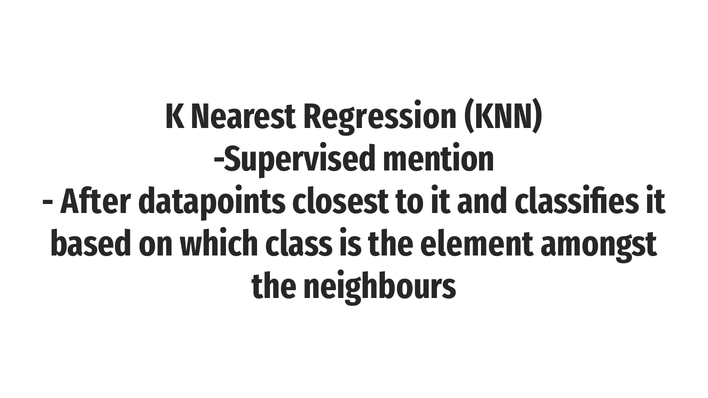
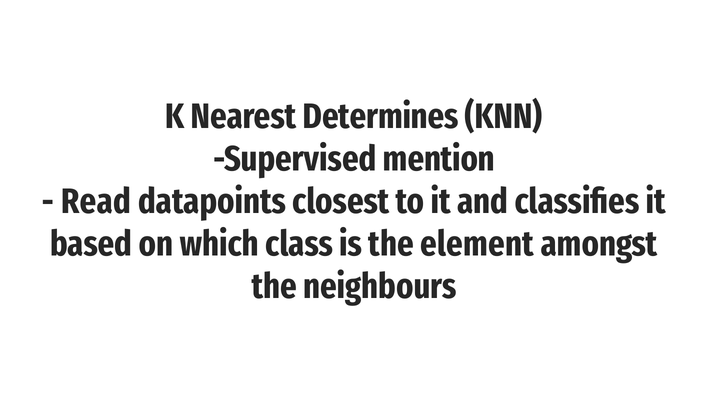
Regression: Regression -> Determines
After: After -> Read
